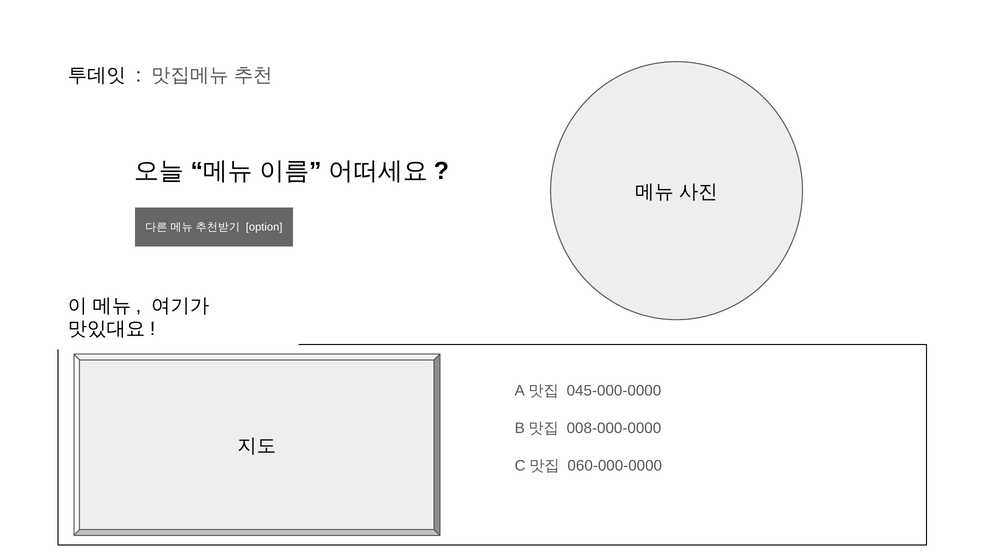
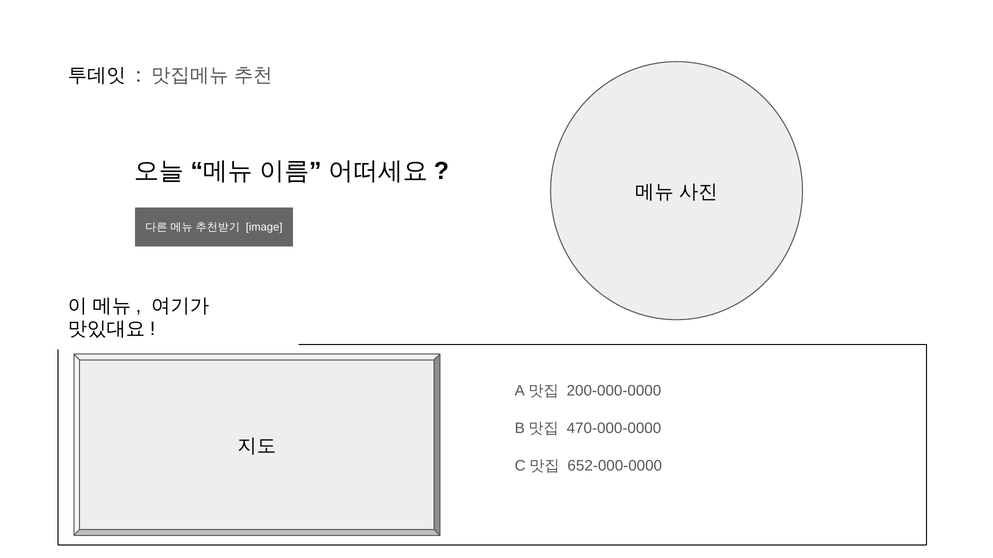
option: option -> image
045-000-0000: 045-000-0000 -> 200-000-0000
008-000-0000: 008-000-0000 -> 470-000-0000
060-000-0000: 060-000-0000 -> 652-000-0000
